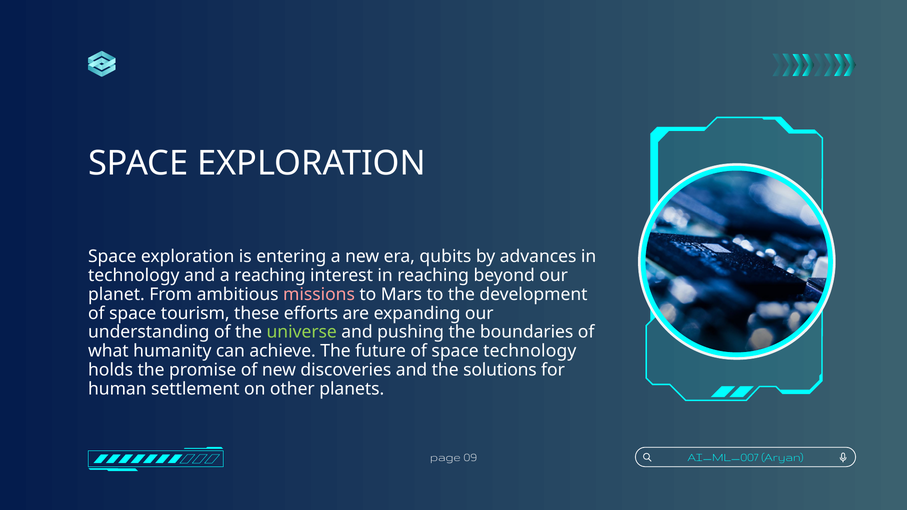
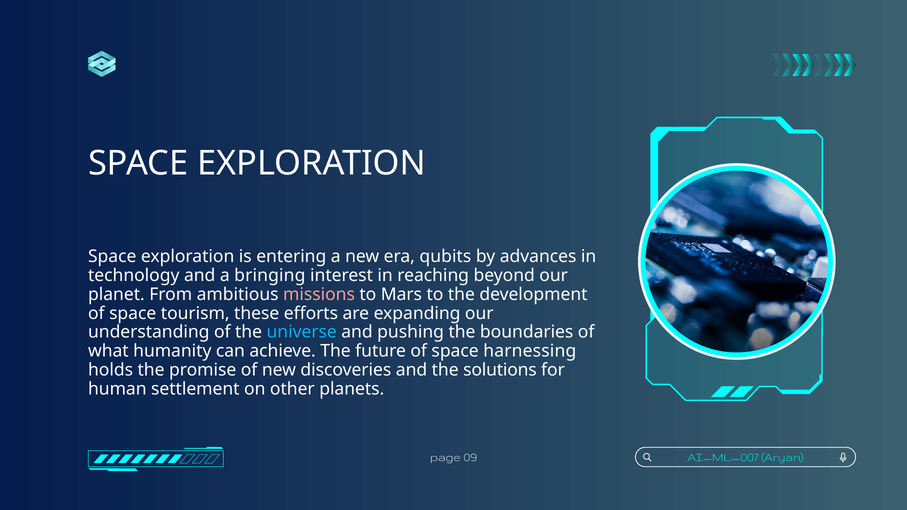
a reaching: reaching -> bringing
universe colour: light green -> light blue
space technology: technology -> harnessing
